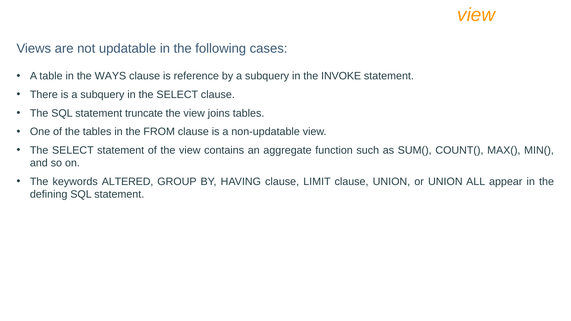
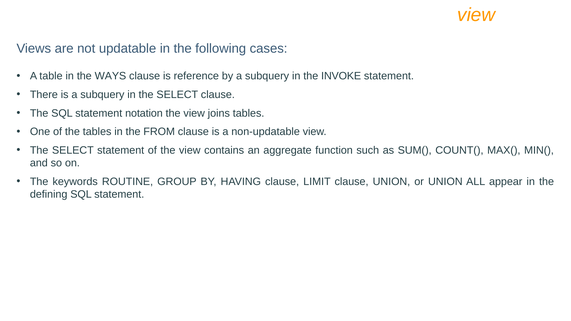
truncate: truncate -> notation
ALTERED: ALTERED -> ROUTINE
